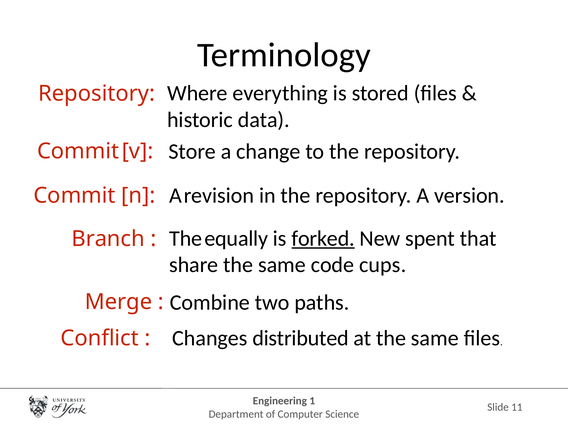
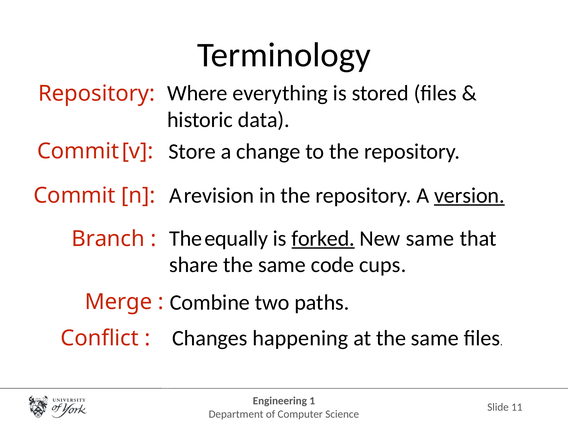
version underline: none -> present
New spent: spent -> same
distributed: distributed -> happening
